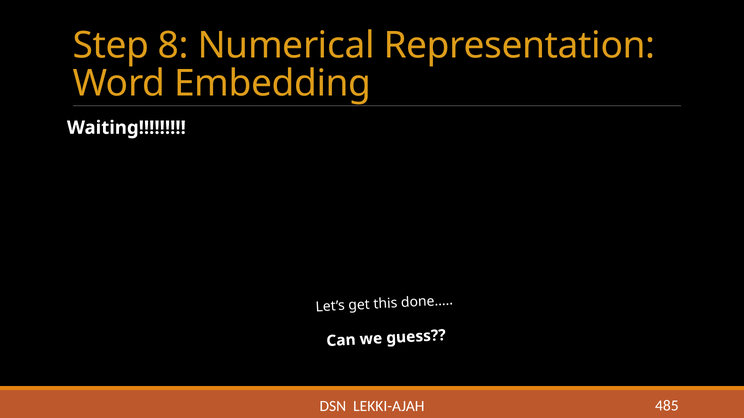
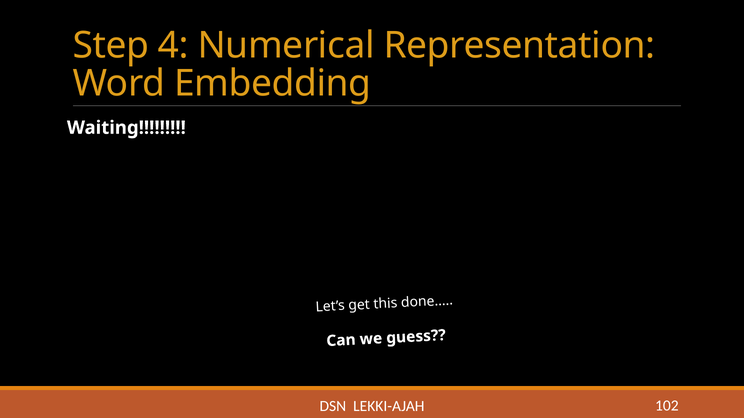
8: 8 -> 4
485: 485 -> 102
